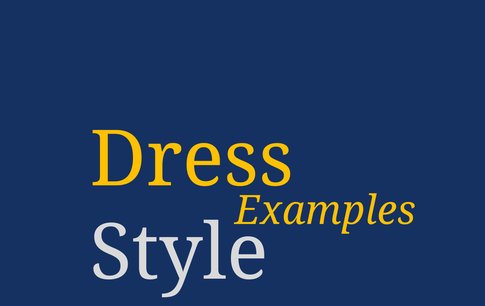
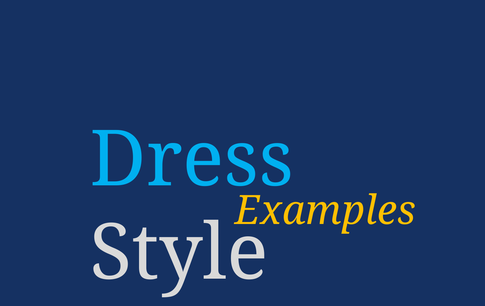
Dress at (192, 160) colour: yellow -> light blue
